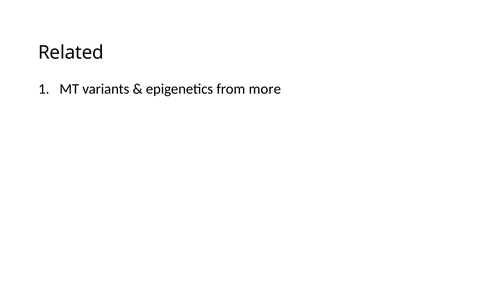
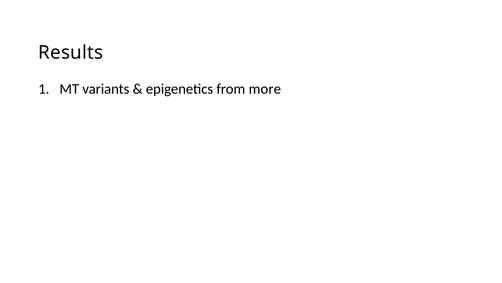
Related: Related -> Results
